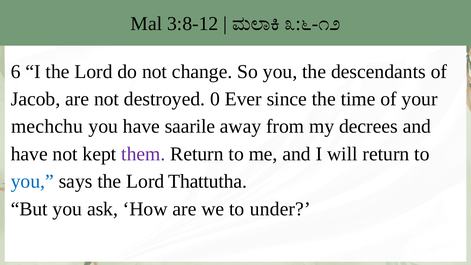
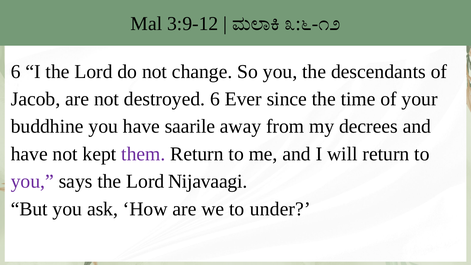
3:8-12: 3:8-12 -> 3:9-12
destroyed 0: 0 -> 6
mechchu: mechchu -> buddhine
you at (32, 181) colour: blue -> purple
Thattutha: Thattutha -> Nijavaagi
